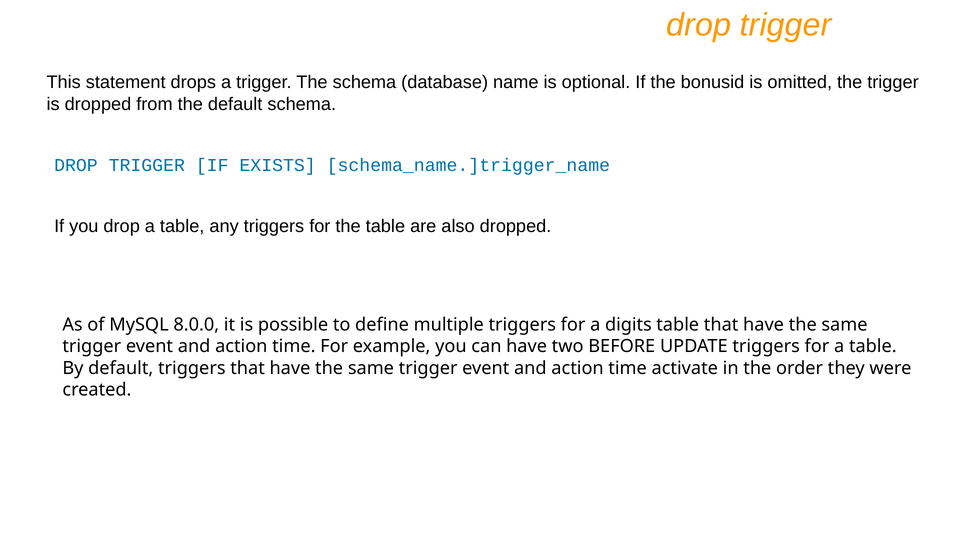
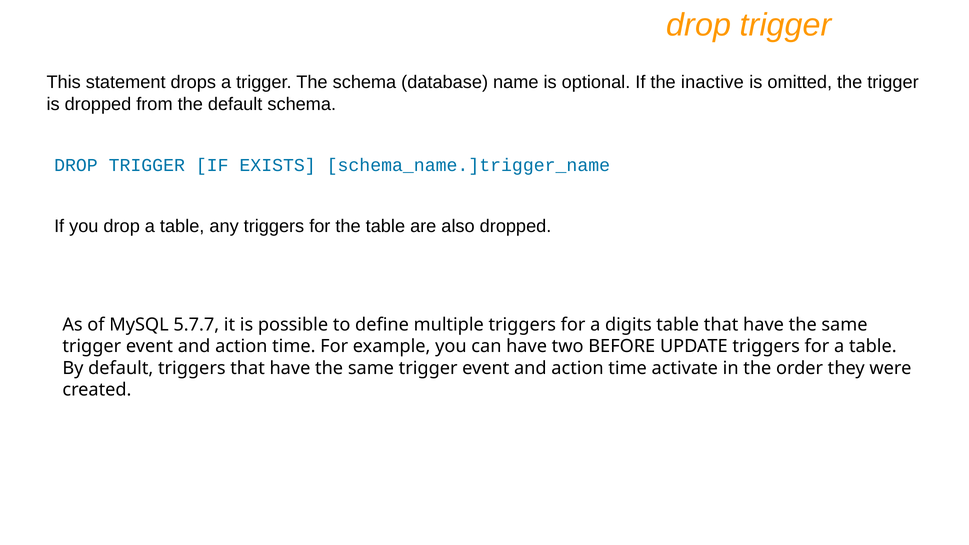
bonusid: bonusid -> inactive
8.0.0: 8.0.0 -> 5.7.7
